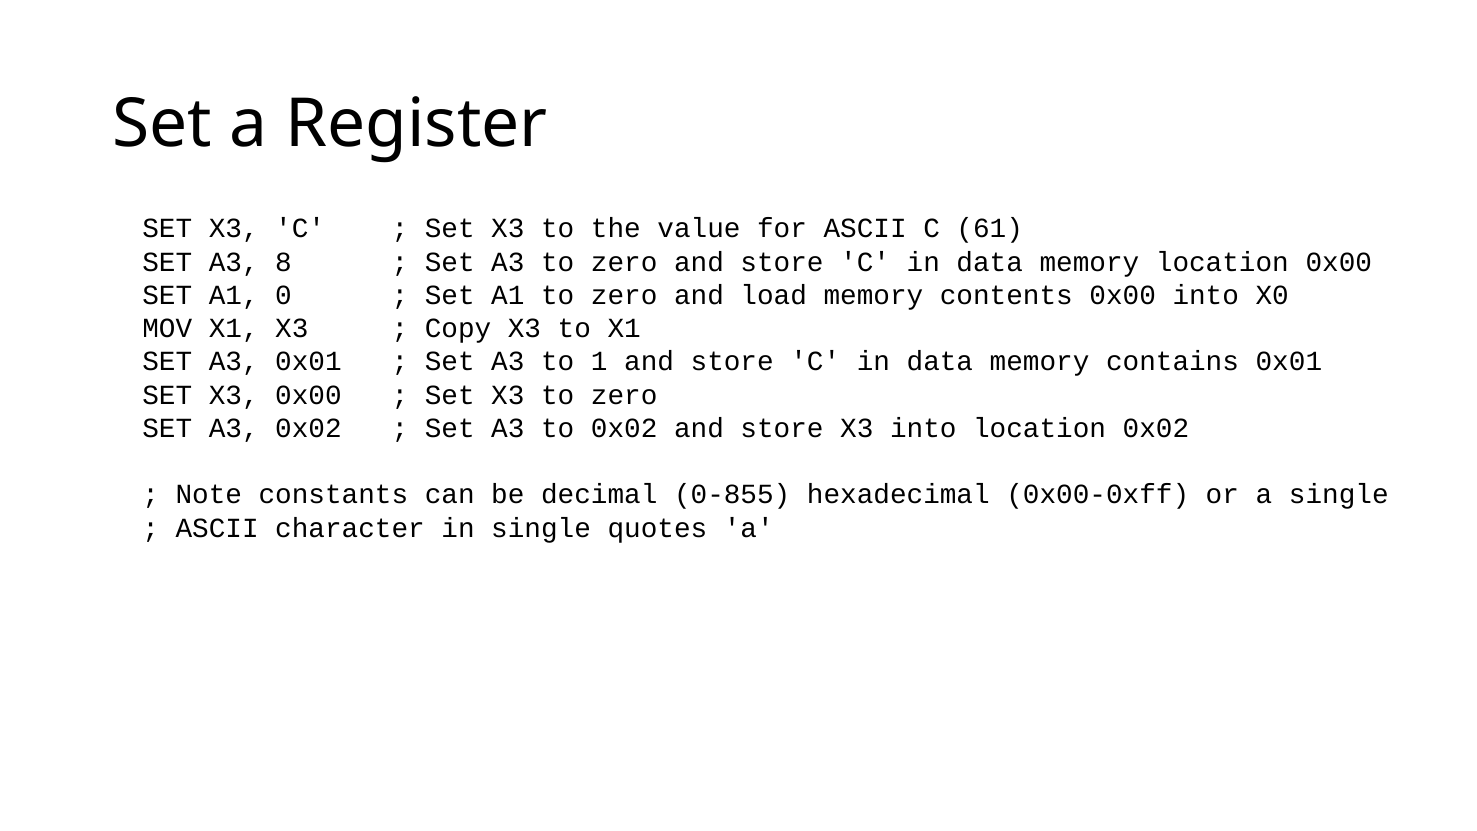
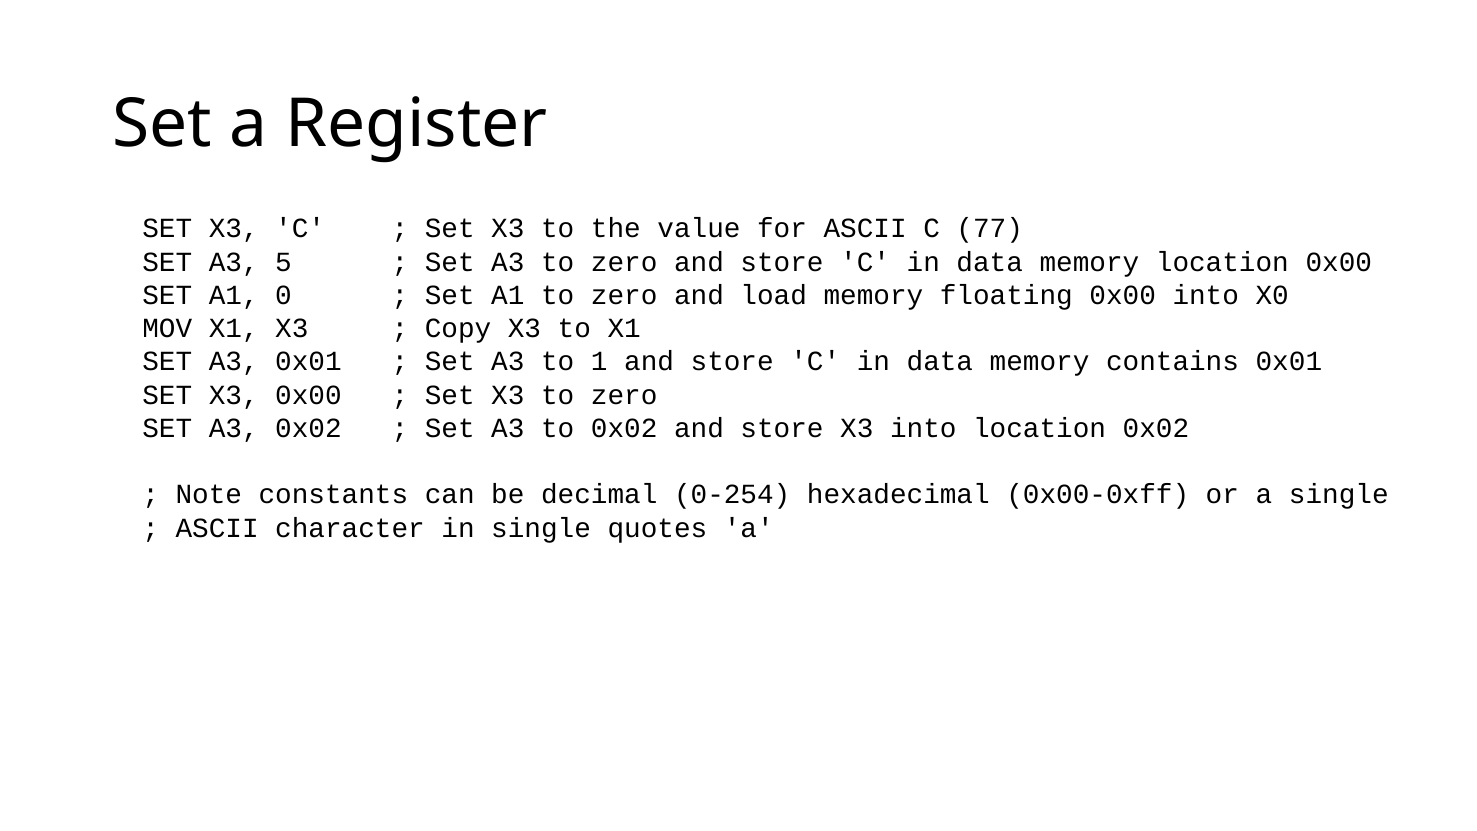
61: 61 -> 77
8: 8 -> 5
contents: contents -> floating
0-855: 0-855 -> 0-254
